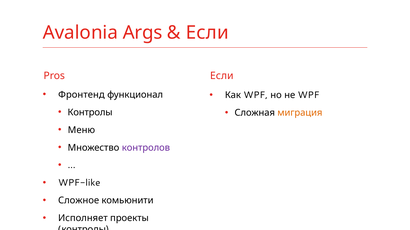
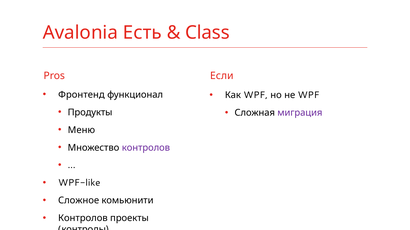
Args: Args -> Есть
Если at (207, 33): Если -> Class
Контролы at (90, 113): Контролы -> Продукты
миграция colour: orange -> purple
Исполняет at (83, 219): Исполняет -> Контролов
